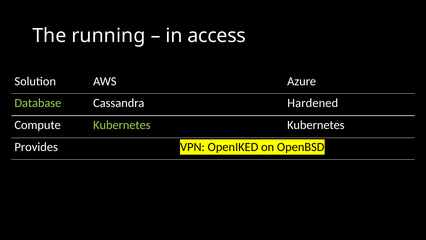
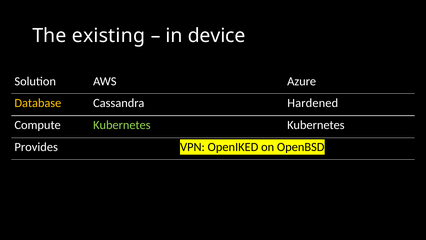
running: running -> existing
access: access -> device
Database colour: light green -> yellow
